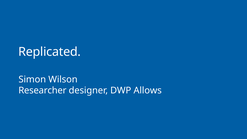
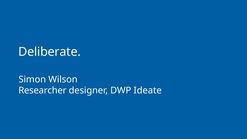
Replicated: Replicated -> Deliberate
Allows: Allows -> Ideate
